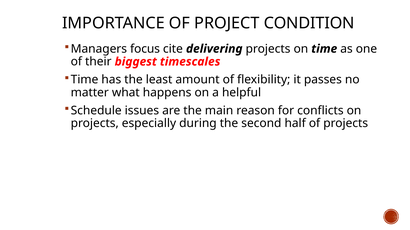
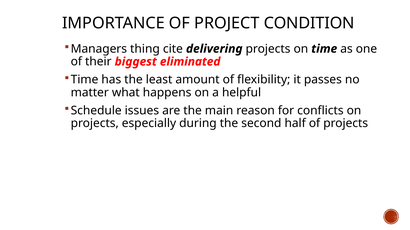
focus: focus -> thing
timescales: timescales -> eliminated
